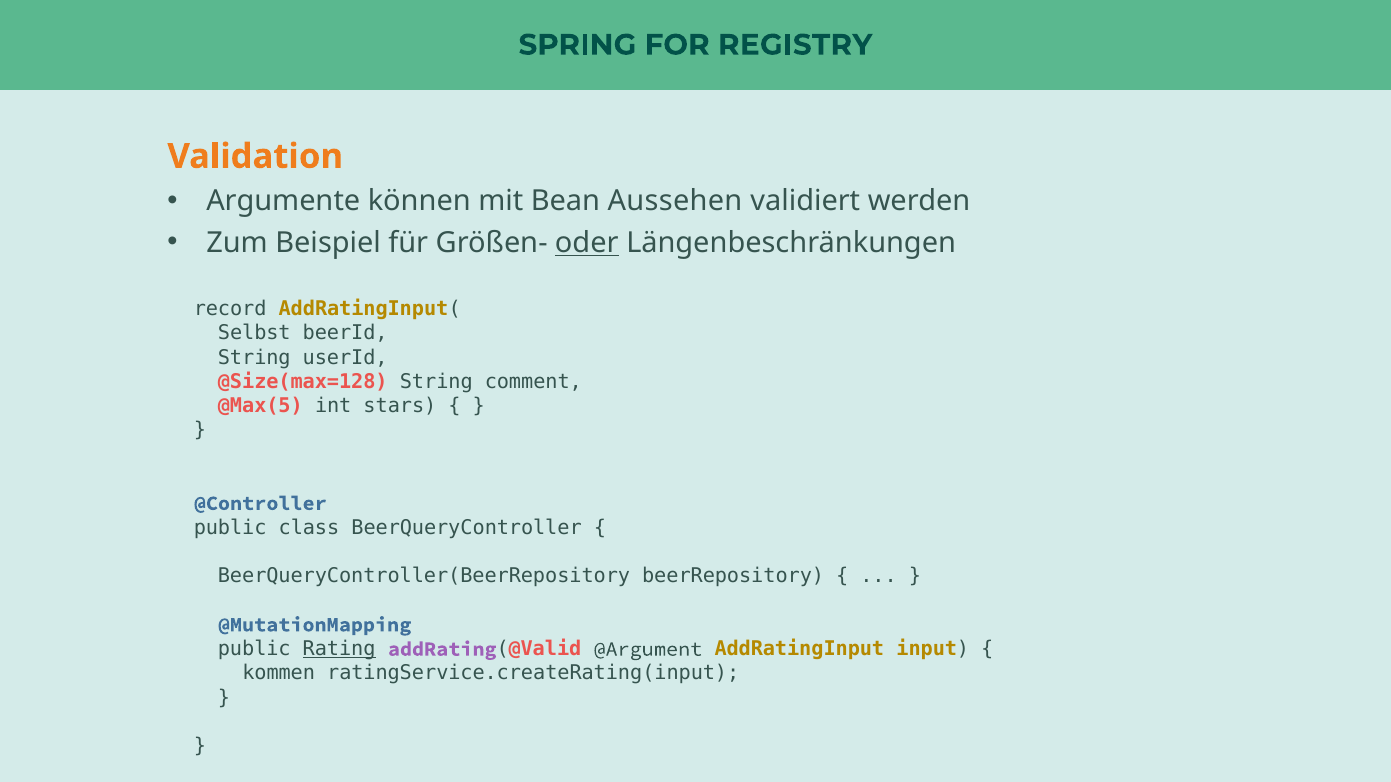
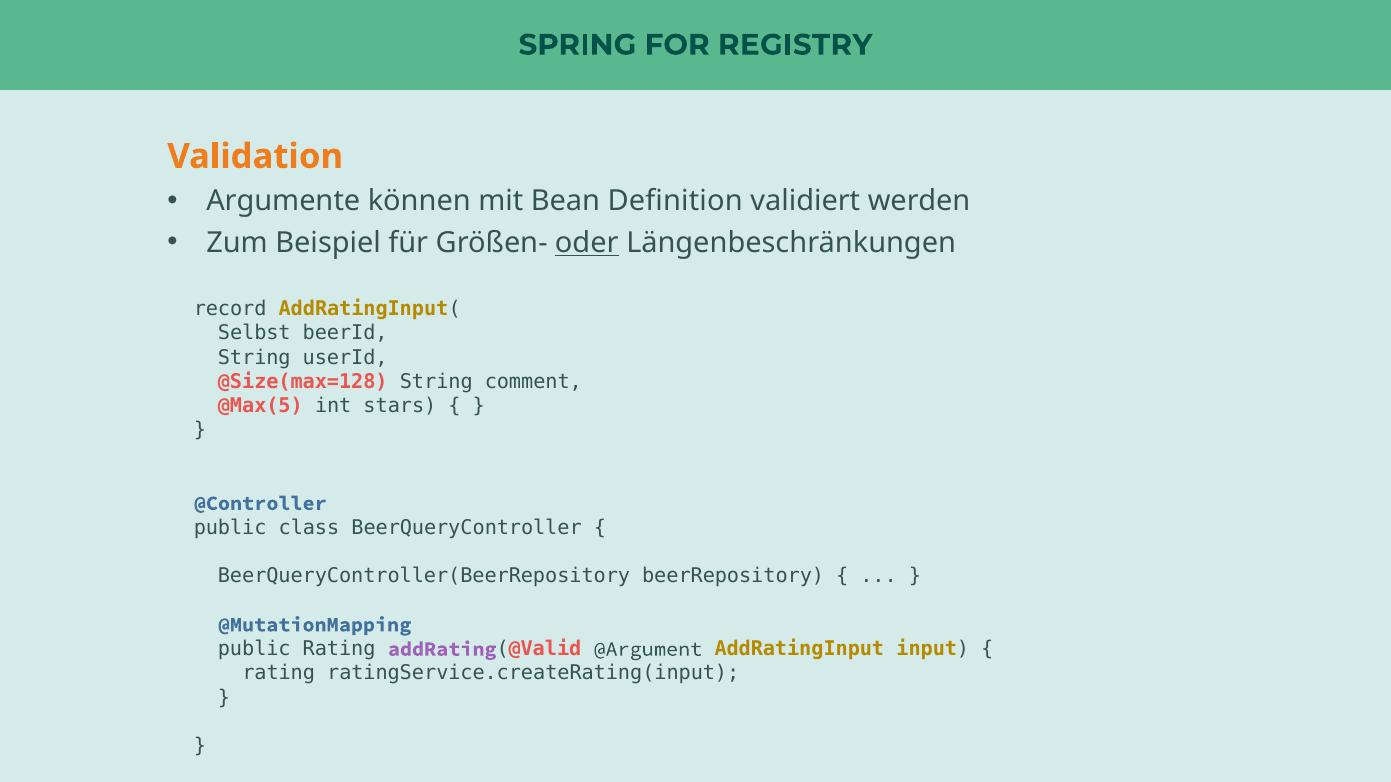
Aussehen: Aussehen -> Definition
Rating at (339, 649) underline: present -> none
kommen at (279, 674): kommen -> rating
